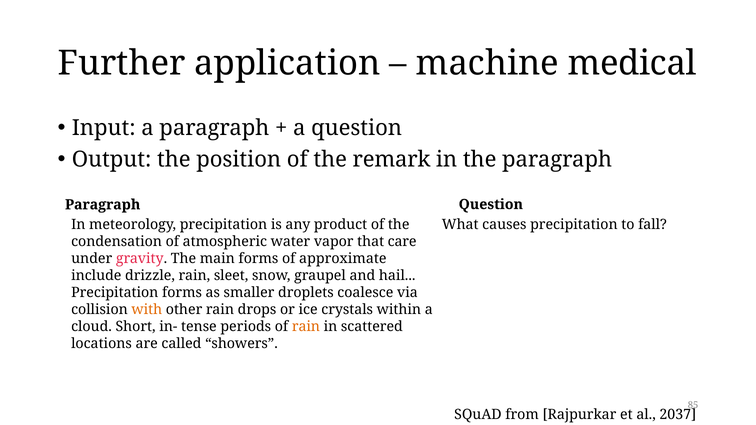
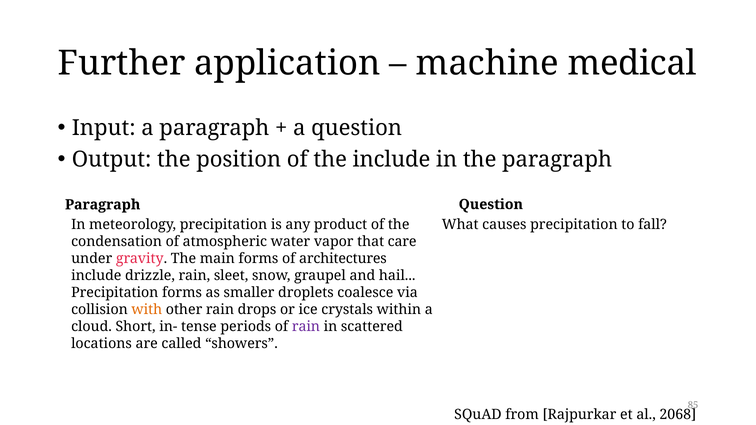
the remark: remark -> include
approximate: approximate -> architectures
rain at (306, 327) colour: orange -> purple
2037: 2037 -> 2068
